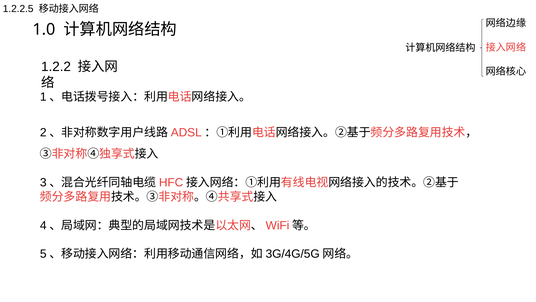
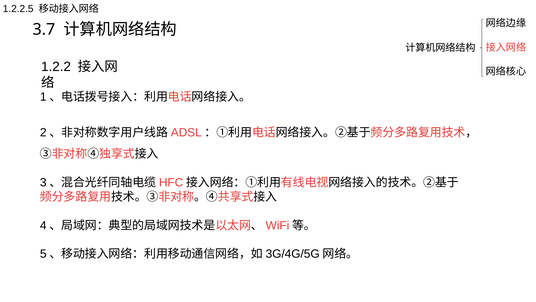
1.0: 1.0 -> 3.7
